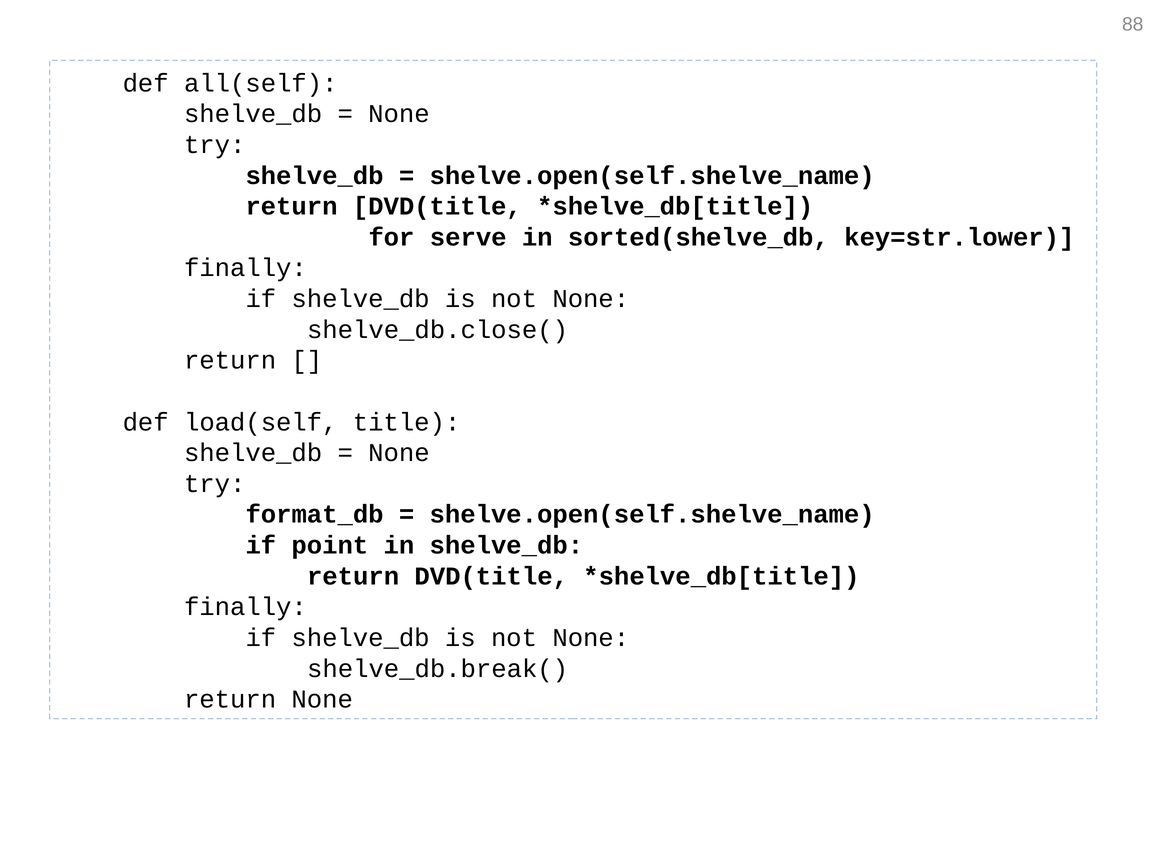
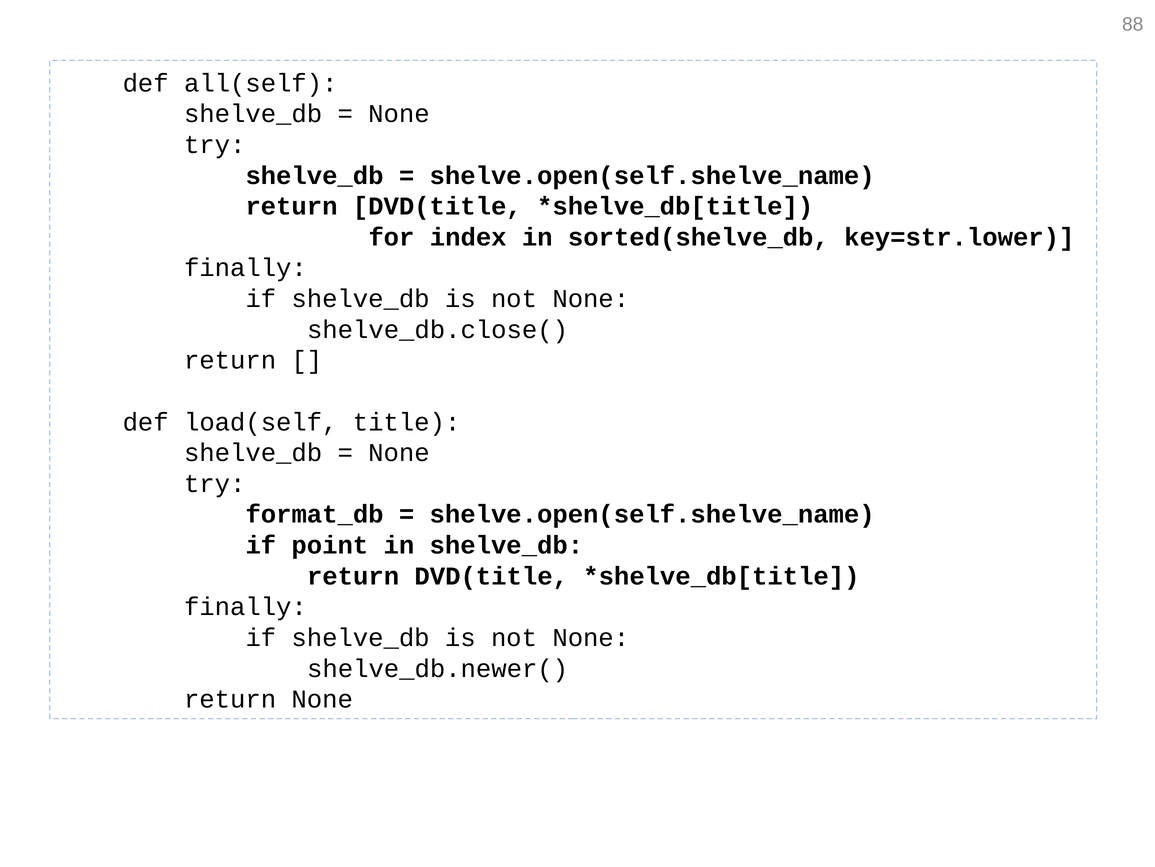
serve: serve -> index
shelve_db.break(: shelve_db.break( -> shelve_db.newer(
